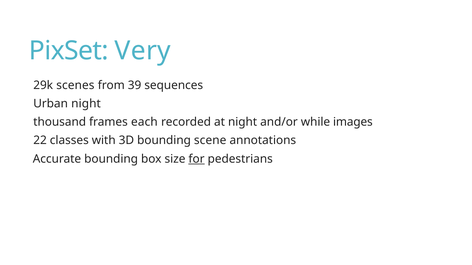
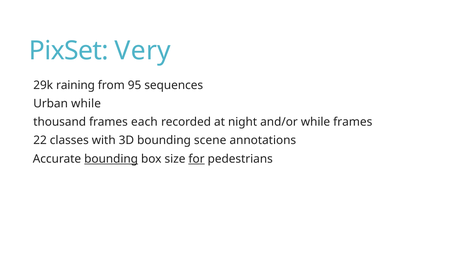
scenes: scenes -> raining
39: 39 -> 95
Urban night: night -> while
while images: images -> frames
bounding at (111, 159) underline: none -> present
